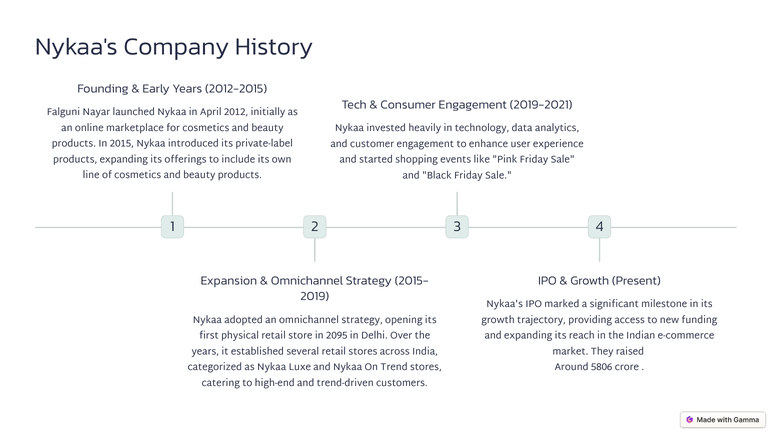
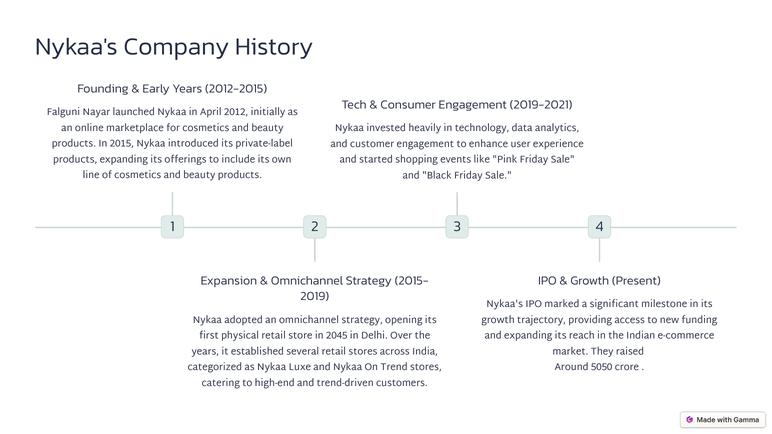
2095: 2095 -> 2045
5806: 5806 -> 5050
